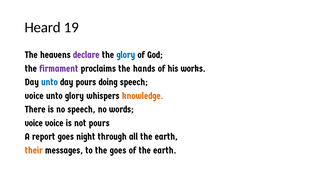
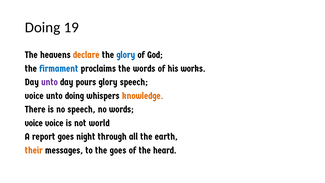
Heard at (43, 27): Heard -> Doing
declare colour: purple -> orange
firmament colour: purple -> blue
the hands: hands -> words
unto at (50, 82) colour: blue -> purple
pours doing: doing -> glory
unto glory: glory -> doing
not pours: pours -> world
of the earth: earth -> heard
